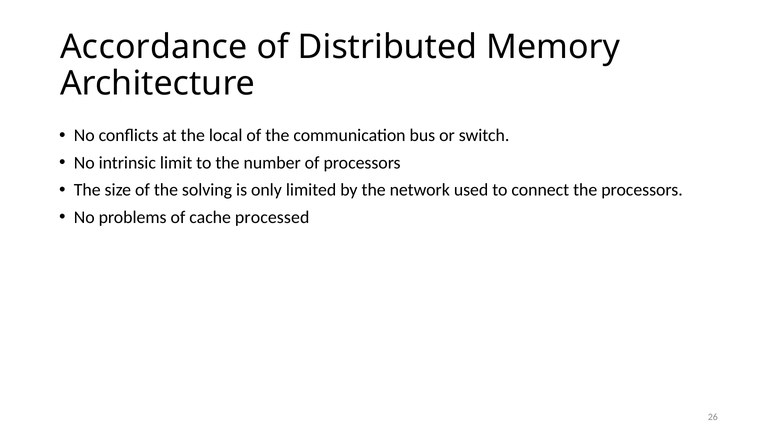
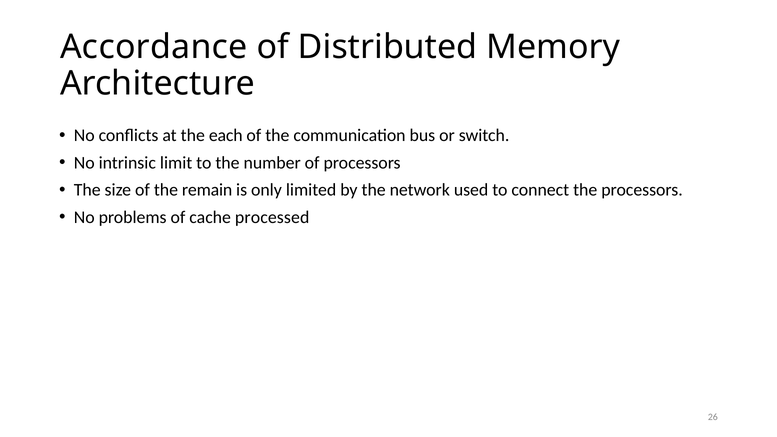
local: local -> each
solving: solving -> remain
